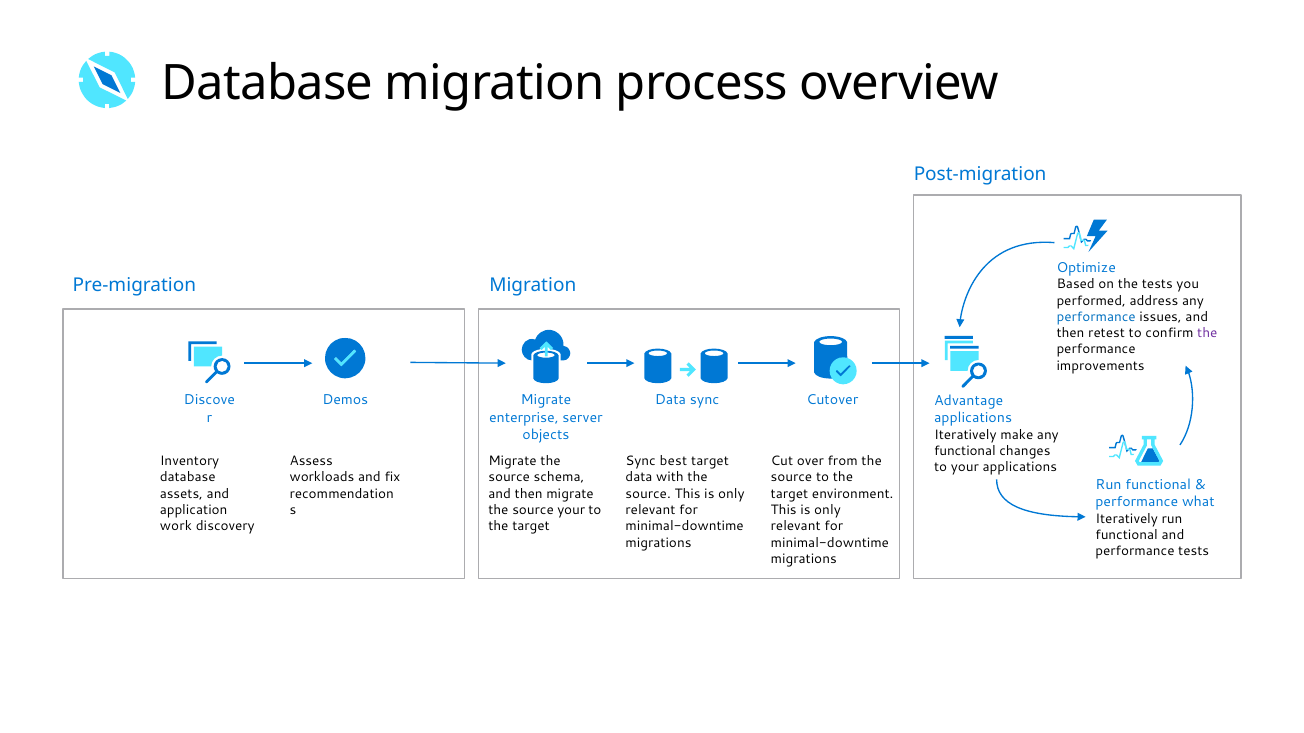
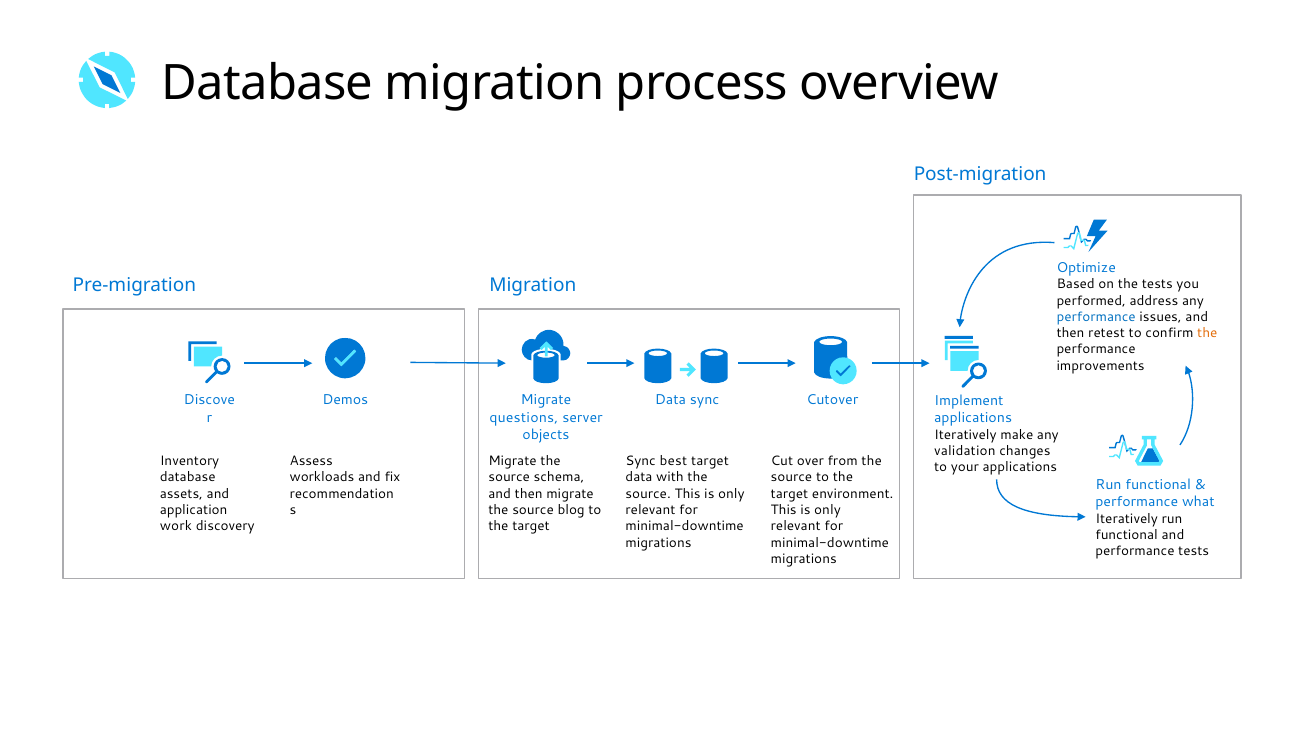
the at (1207, 333) colour: purple -> orange
Advantage: Advantage -> Implement
enterprise: enterprise -> questions
functional at (965, 451): functional -> validation
source your: your -> blog
